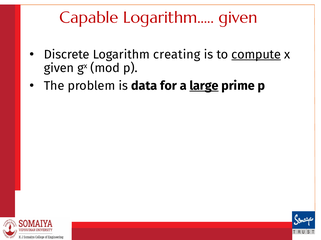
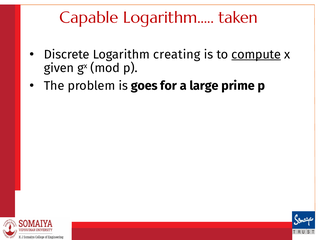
Logarithm… given: given -> taken
data: data -> goes
large underline: present -> none
